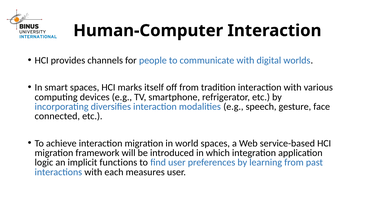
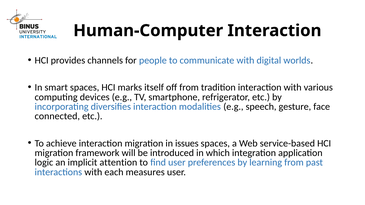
world: world -> issues
functions: functions -> attention
